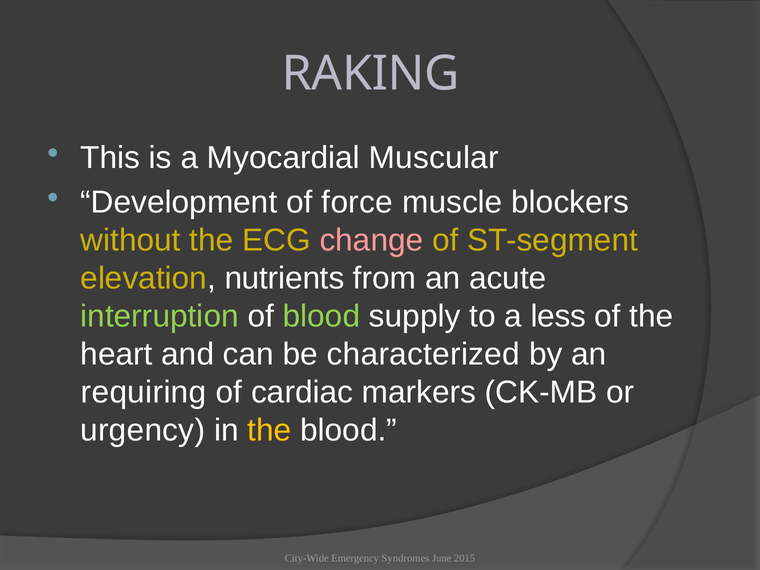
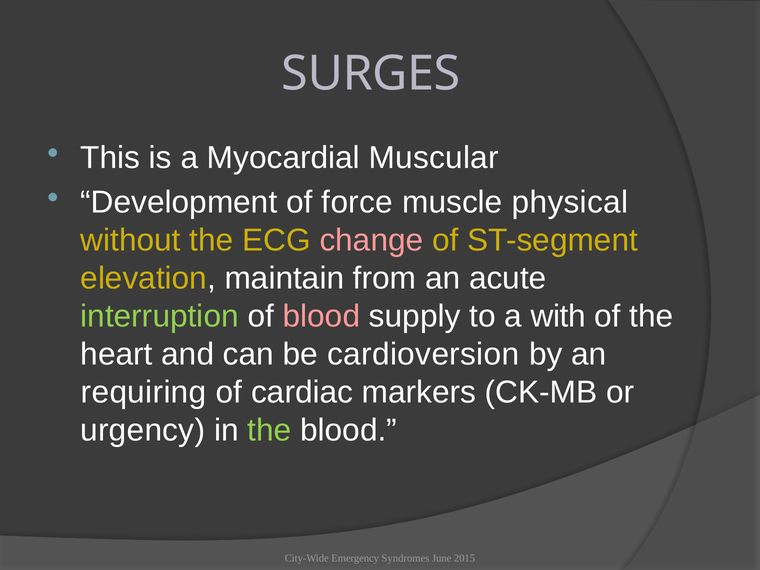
RAKING: RAKING -> SURGES
blockers: blockers -> physical
nutrients: nutrients -> maintain
blood at (321, 316) colour: light green -> pink
less: less -> with
characterized: characterized -> cardioversion
the at (269, 430) colour: yellow -> light green
